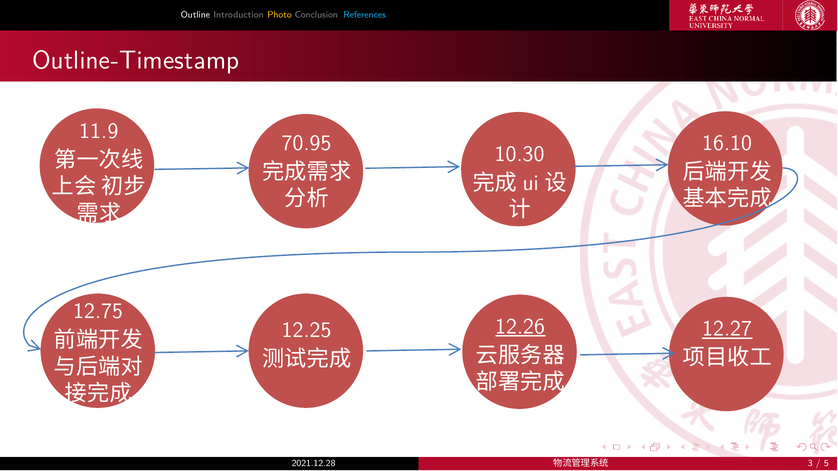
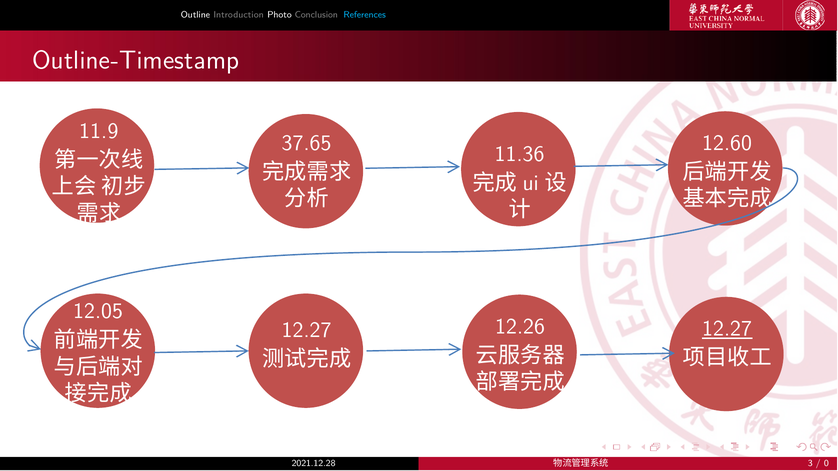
Photo colour: yellow -> white
70.95: 70.95 -> 37.65
16.10: 16.10 -> 12.60
10.30: 10.30 -> 11.36
12.75: 12.75 -> 12.05
12.26 underline: present -> none
12.25 at (307, 330): 12.25 -> 12.27
5: 5 -> 0
